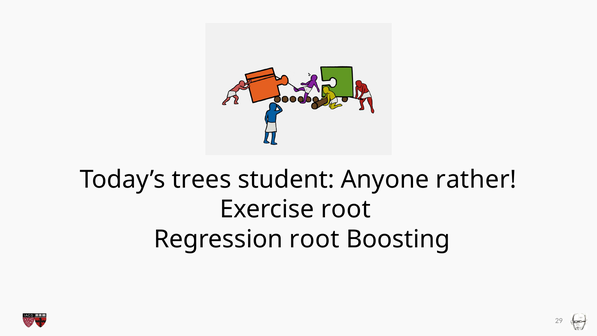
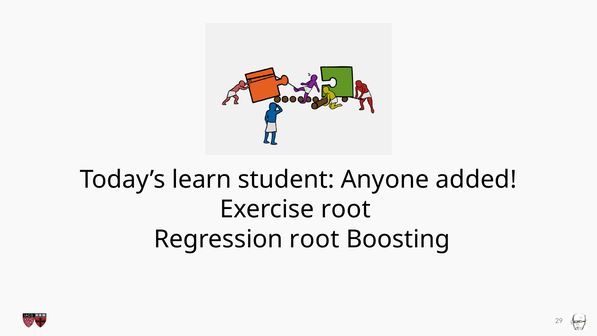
trees: trees -> learn
rather: rather -> added
